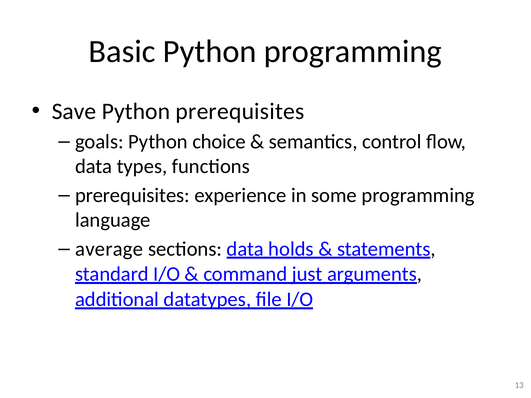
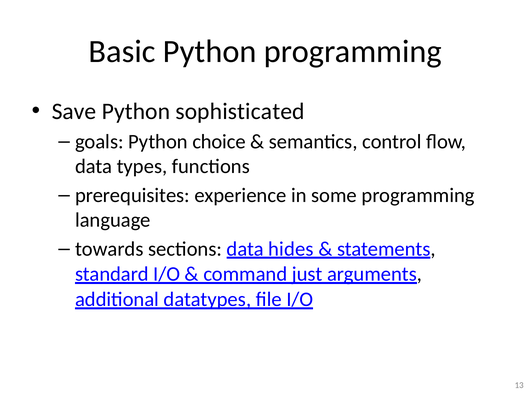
Python prerequisites: prerequisites -> sophisticated
average: average -> towards
holds: holds -> hides
